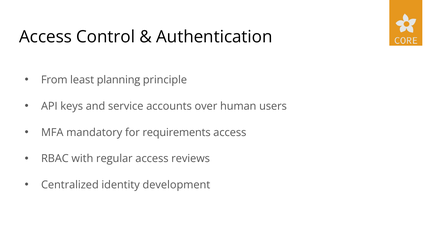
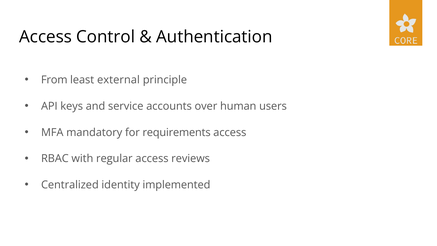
planning: planning -> external
development: development -> implemented
